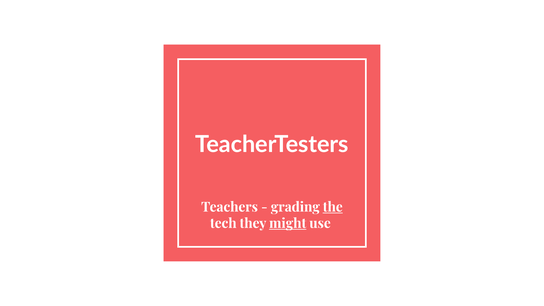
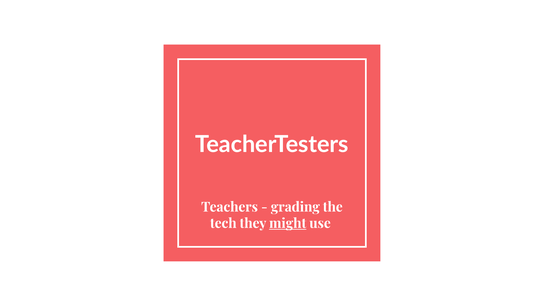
the underline: present -> none
